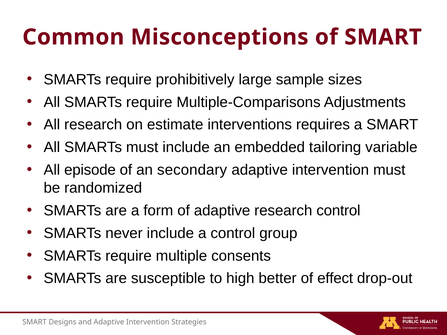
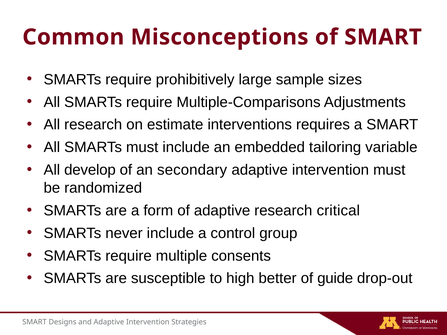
episode: episode -> develop
research control: control -> critical
effect: effect -> guide
